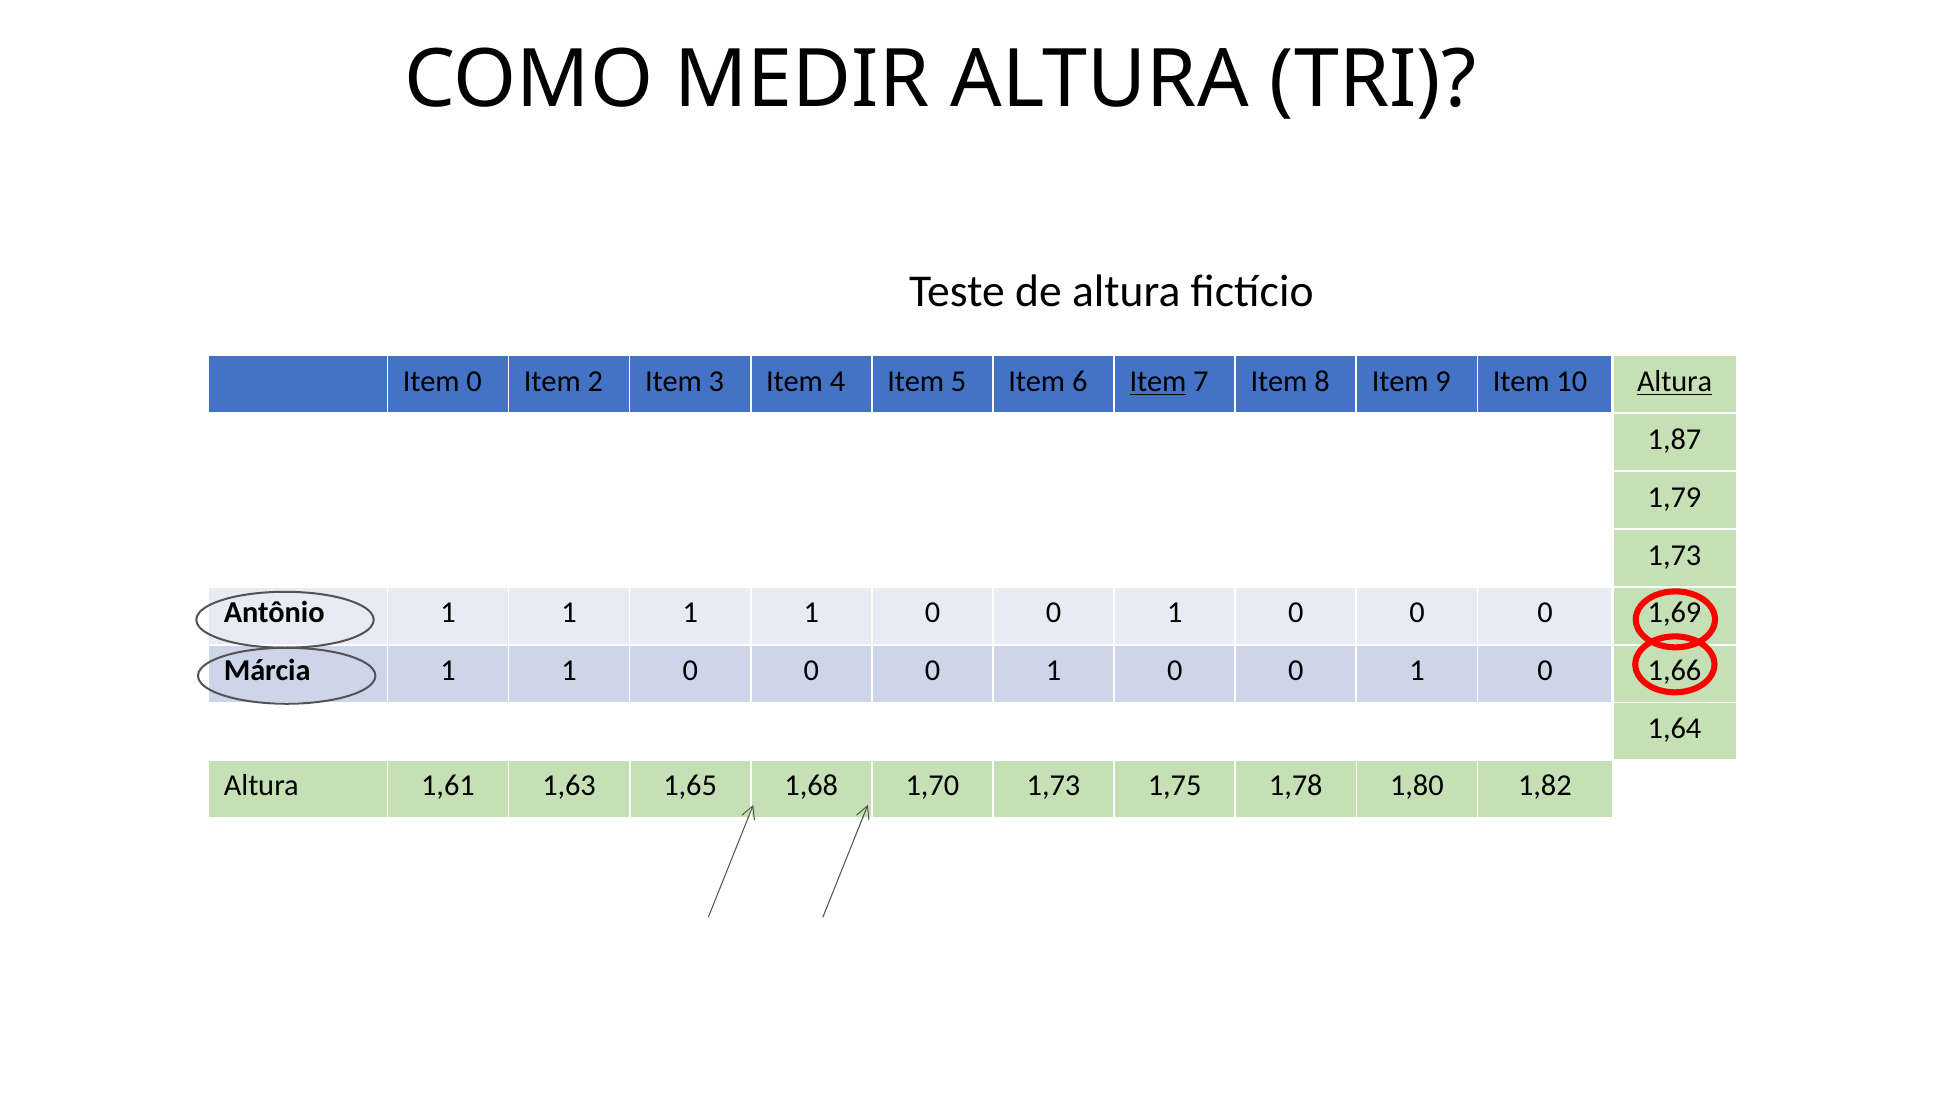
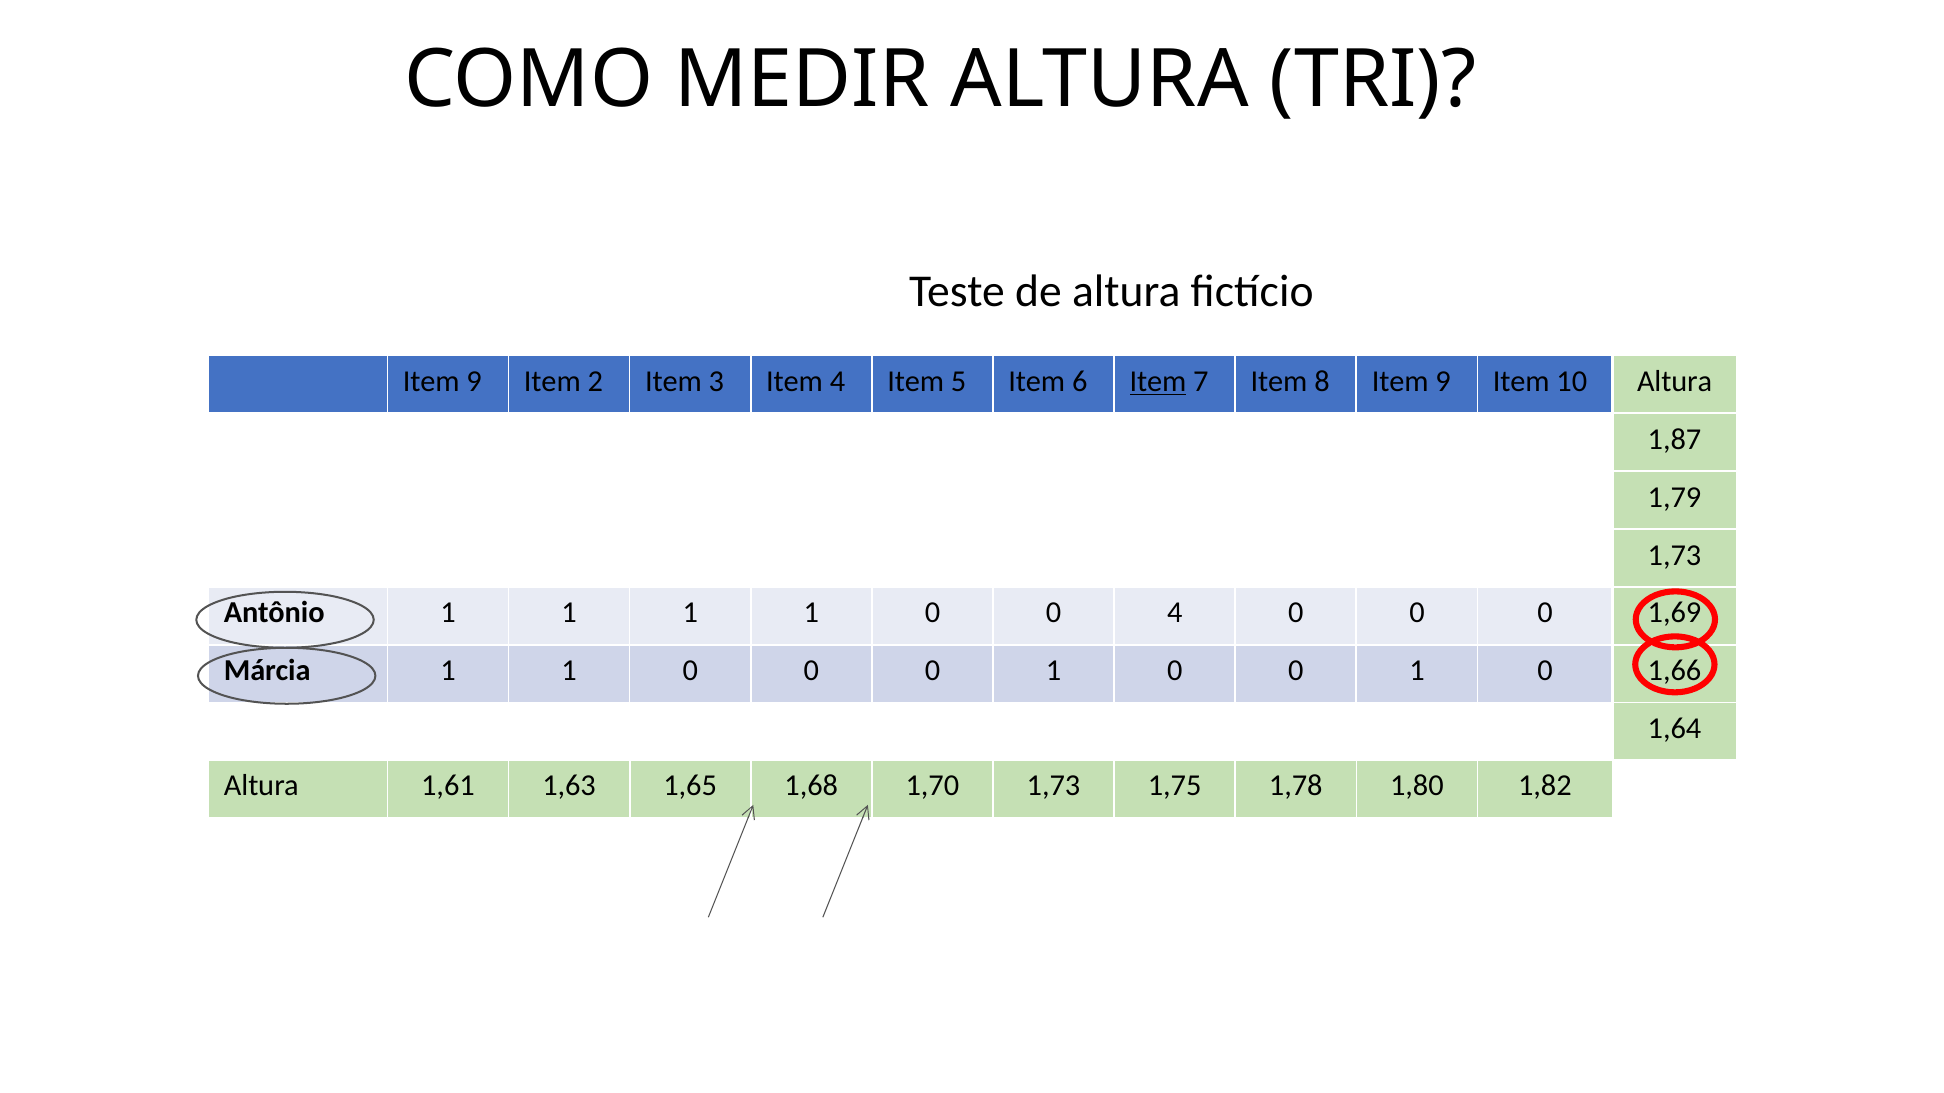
0 at (474, 382): 0 -> 9
Altura at (1675, 382) underline: present -> none
1 at (1175, 613): 1 -> 4
